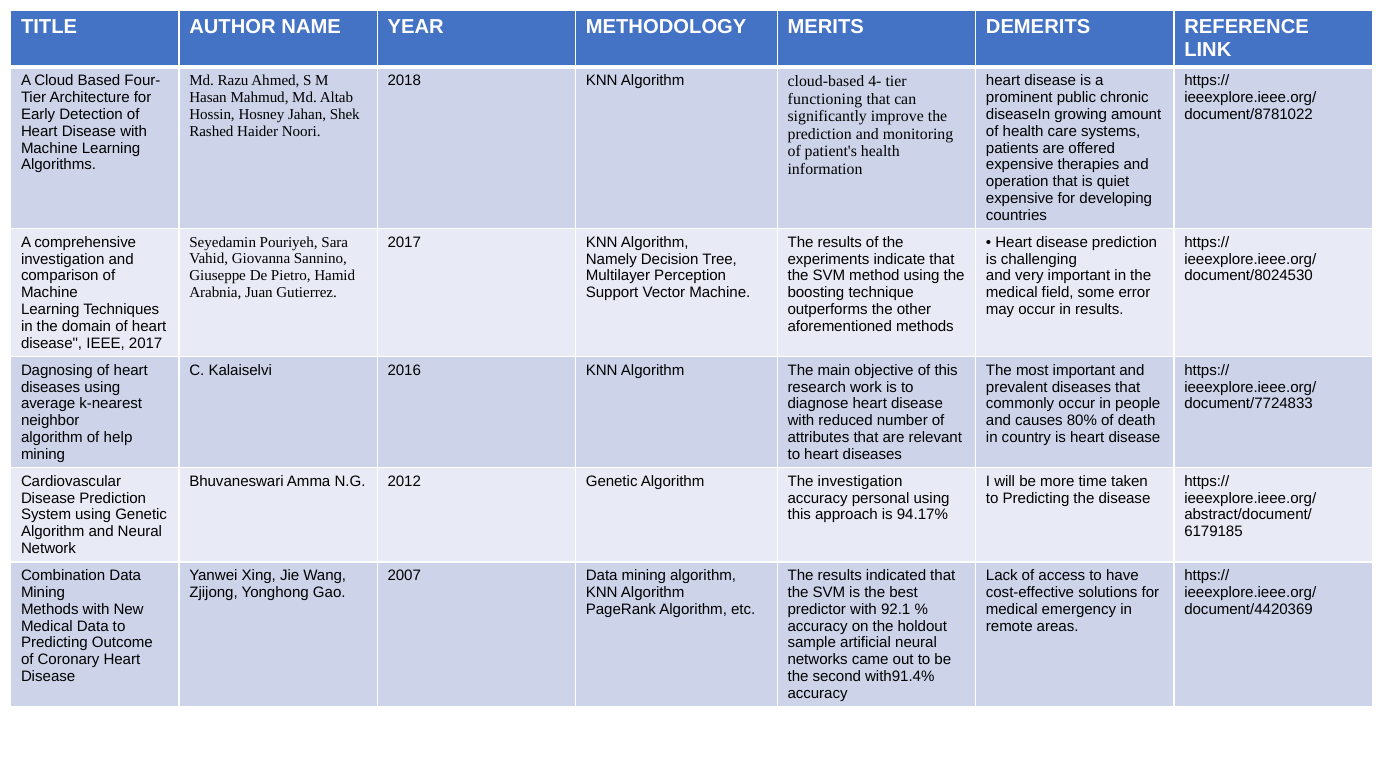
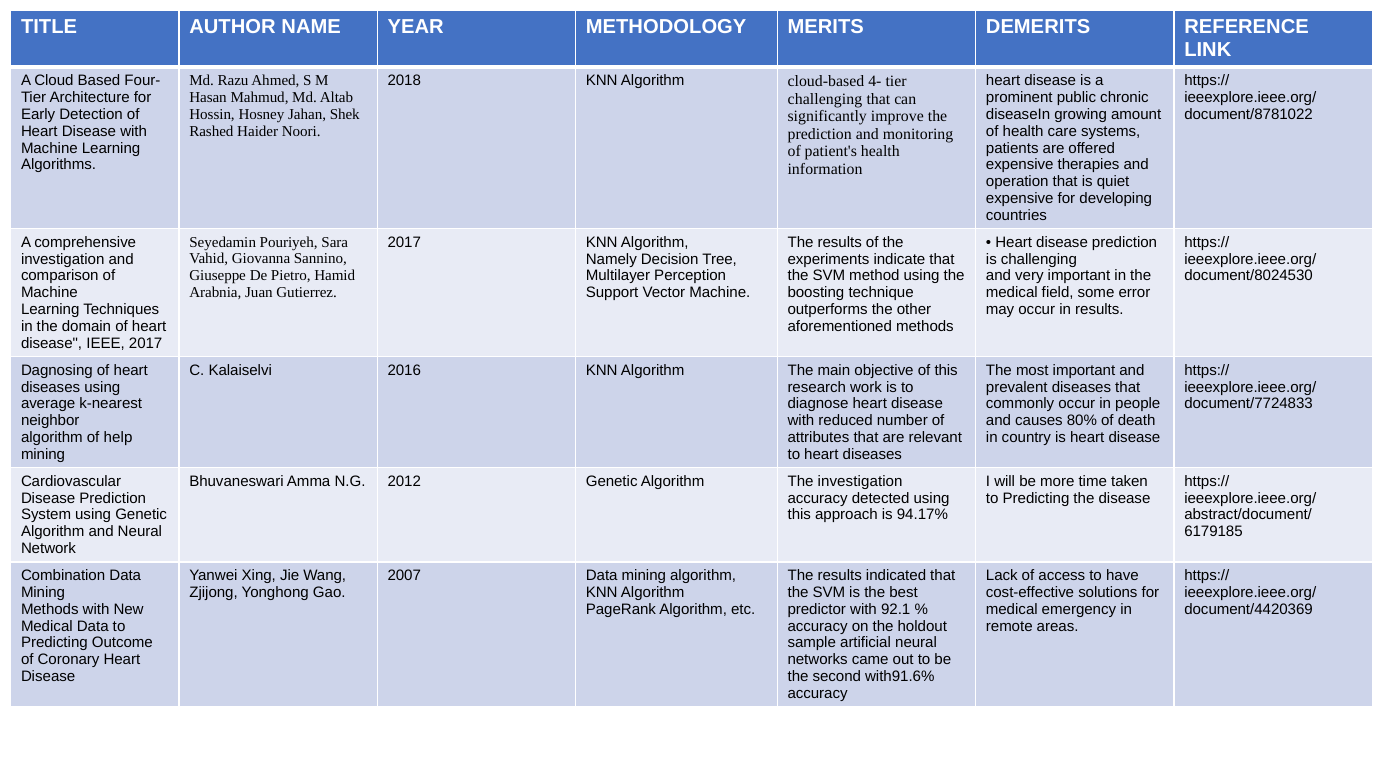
functioning at (825, 99): functioning -> challenging
personal: personal -> detected
with91.4%: with91.4% -> with91.6%
